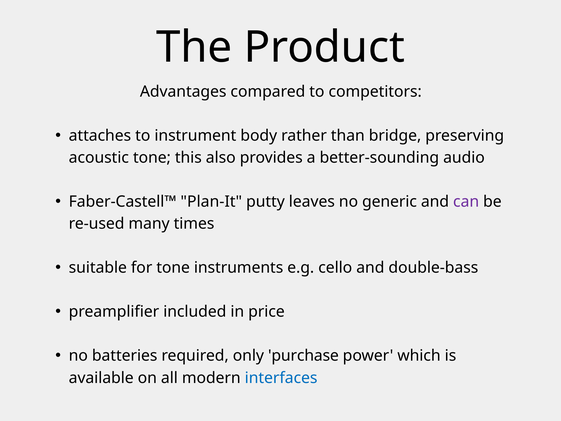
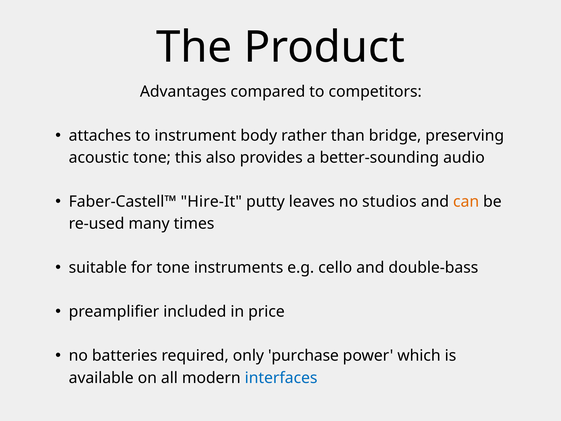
Plan-It: Plan-It -> Hire-It
generic: generic -> studios
can colour: purple -> orange
